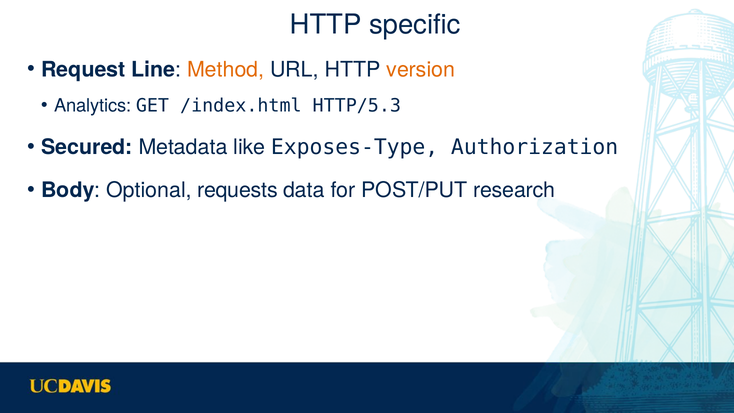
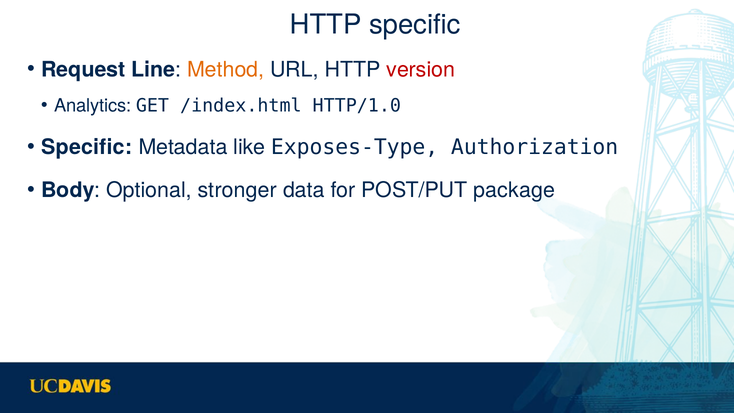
version colour: orange -> red
HTTP/5.3: HTTP/5.3 -> HTTP/1.0
Secured at (87, 147): Secured -> Specific
requests: requests -> stronger
research: research -> package
